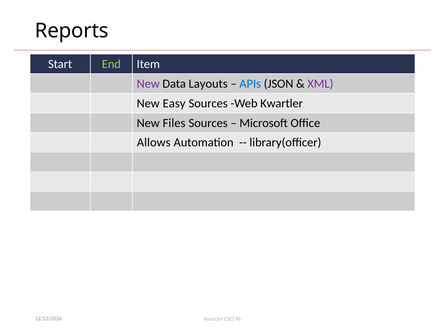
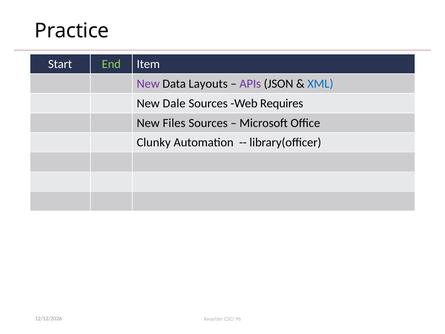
Reports: Reports -> Practice
APIs colour: blue -> purple
XML colour: purple -> blue
Easy: Easy -> Dale
Web Kwartler: Kwartler -> Requires
Allows: Allows -> Clunky
